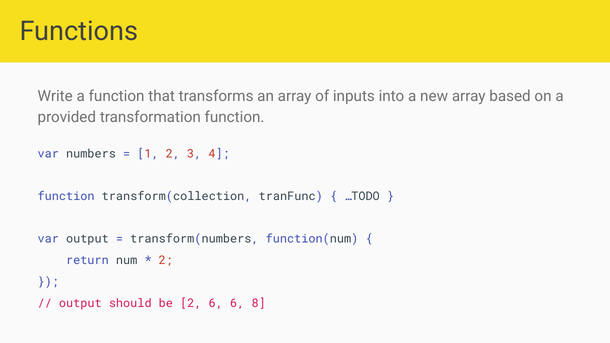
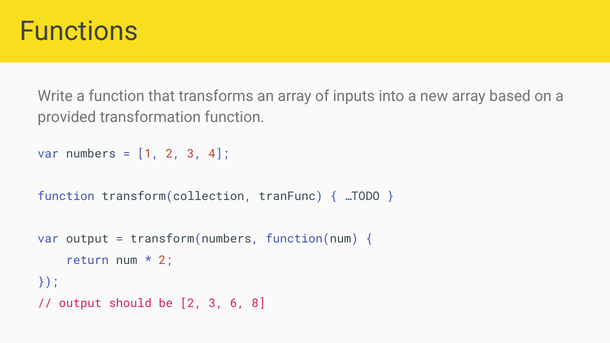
be 2 6: 6 -> 3
